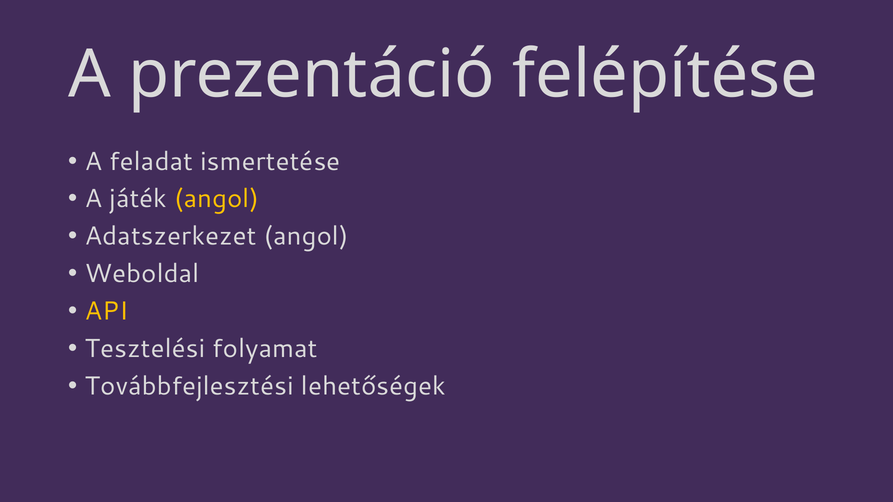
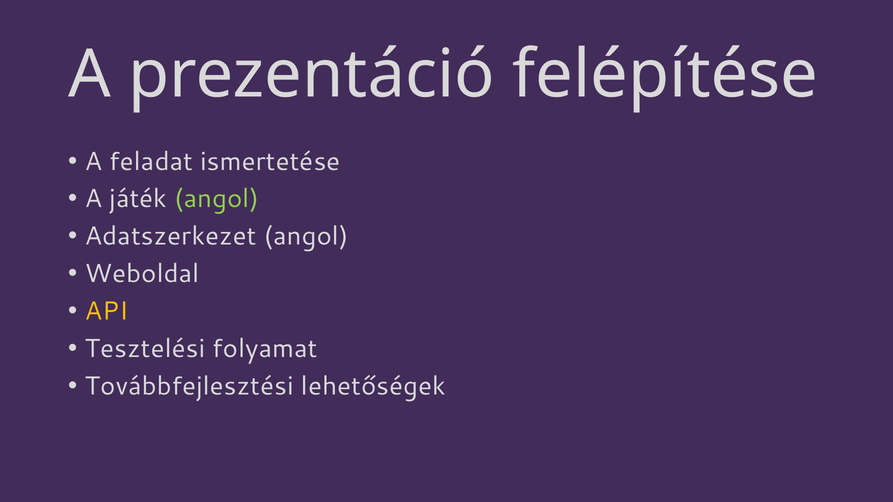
angol at (217, 199) colour: yellow -> light green
